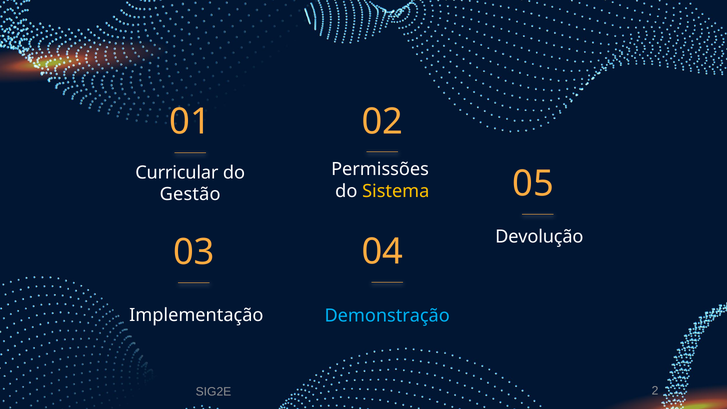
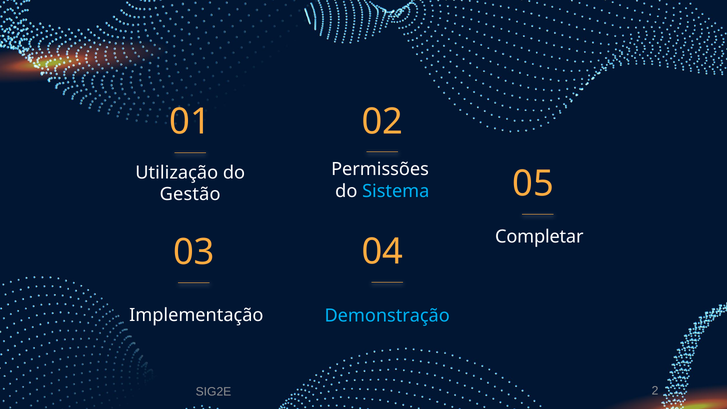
Curricular: Curricular -> Utilização
Sistema colour: yellow -> light blue
Devolução: Devolução -> Completar
